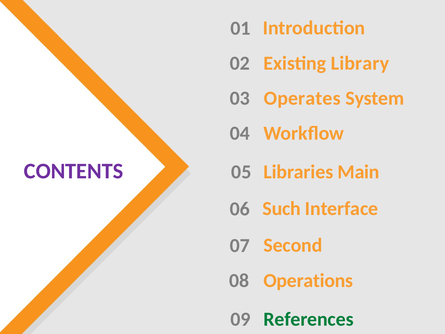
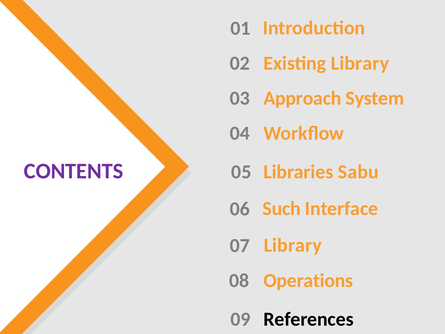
Operates: Operates -> Approach
Main: Main -> Sabu
Second at (293, 245): Second -> Library
References colour: green -> black
